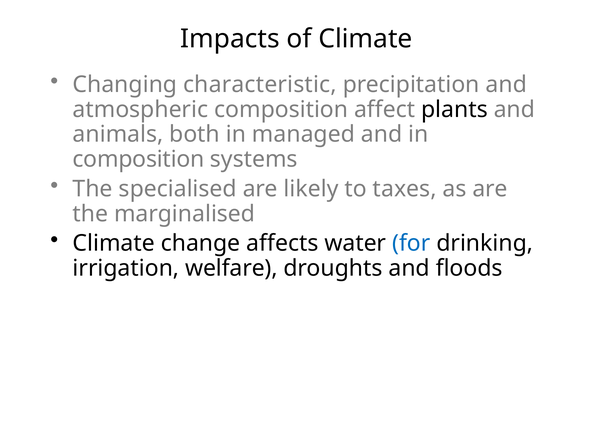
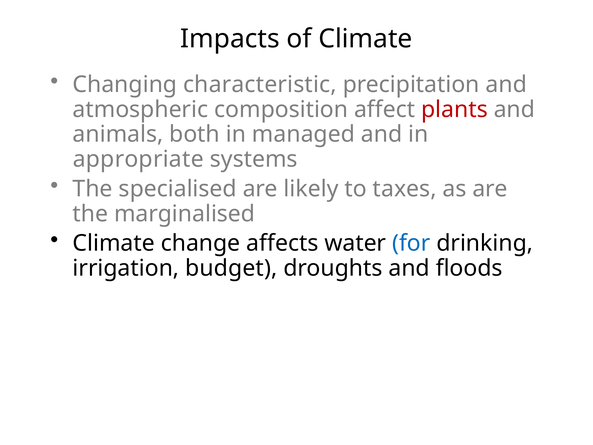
plants colour: black -> red
composition at (138, 159): composition -> appropriate
welfare: welfare -> budget
